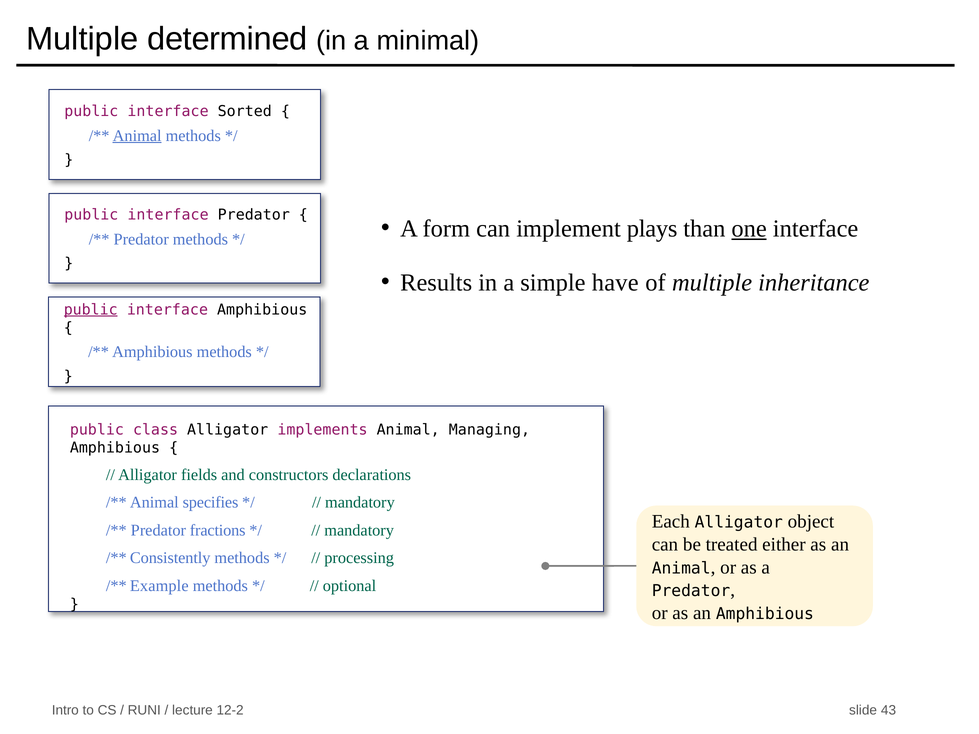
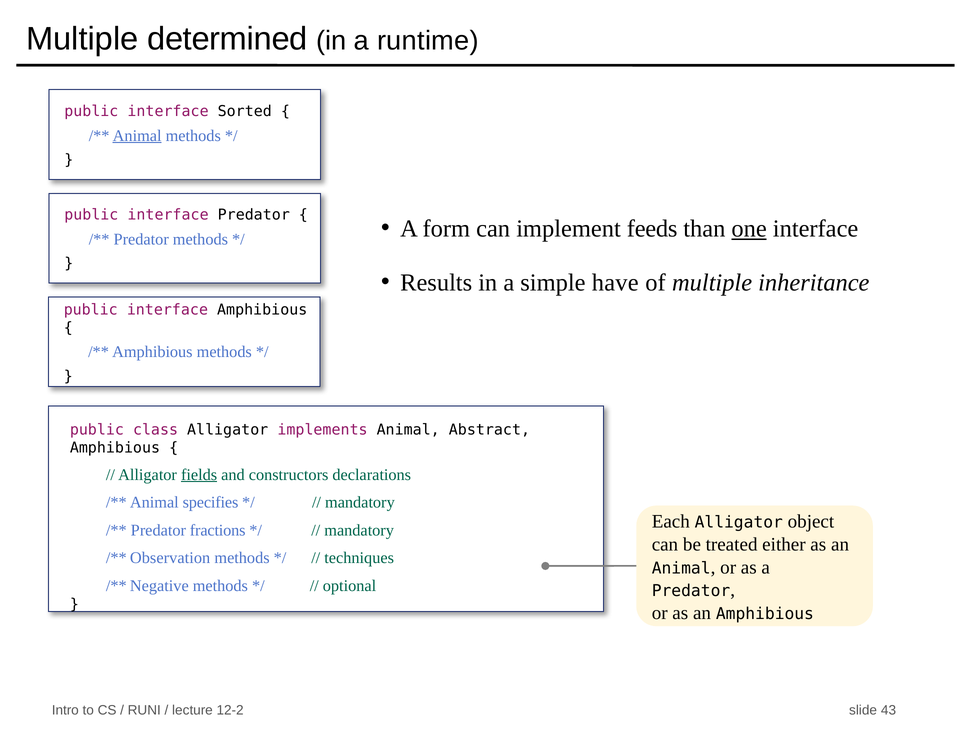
minimal: minimal -> runtime
plays: plays -> feeds
public at (91, 310) underline: present -> none
Managing: Managing -> Abstract
fields underline: none -> present
Consistently: Consistently -> Observation
processing: processing -> techniques
Example: Example -> Negative
